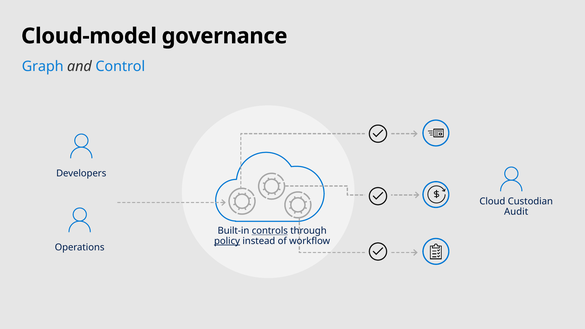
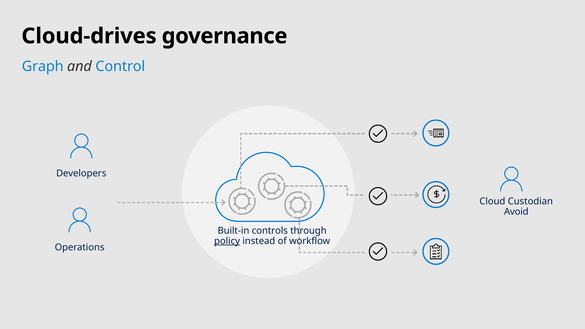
Cloud-model: Cloud-model -> Cloud-drives
Audit: Audit -> Avoid
controls underline: present -> none
